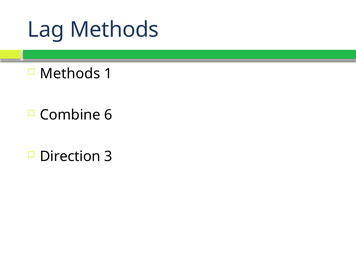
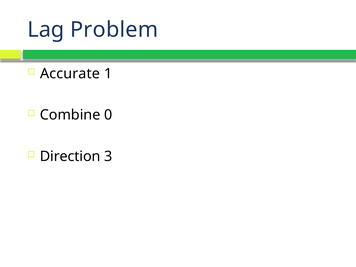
Lag Methods: Methods -> Problem
Methods at (70, 74): Methods -> Accurate
6: 6 -> 0
